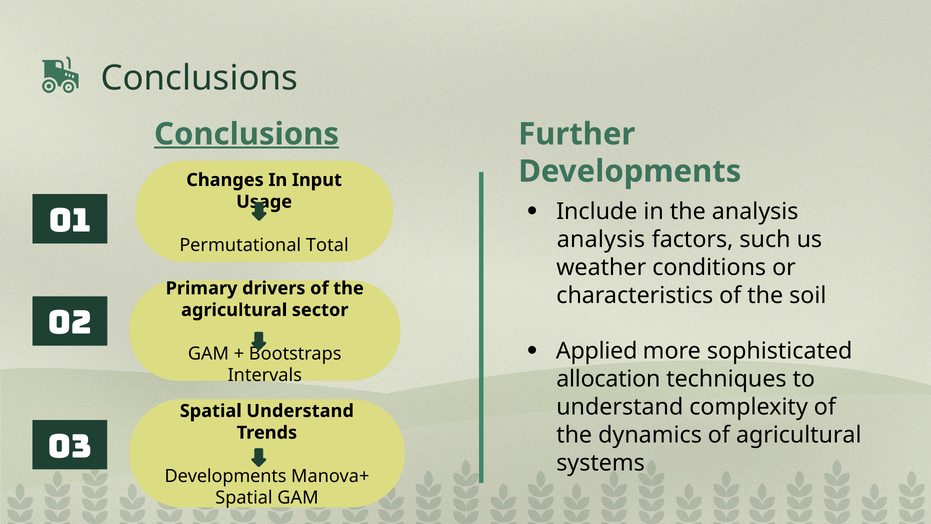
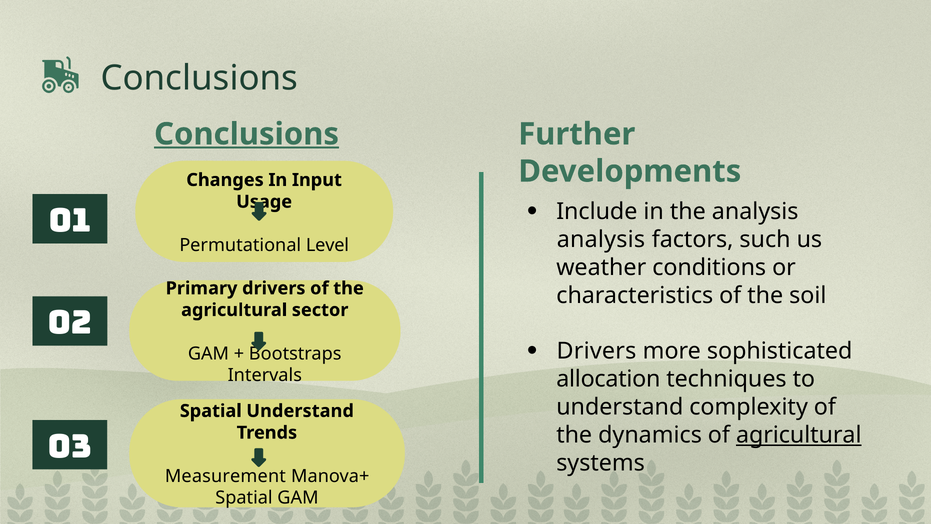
Total: Total -> Level
Applied at (597, 351): Applied -> Drivers
agricultural at (799, 435) underline: none -> present
Developments at (226, 476): Developments -> Measurement
